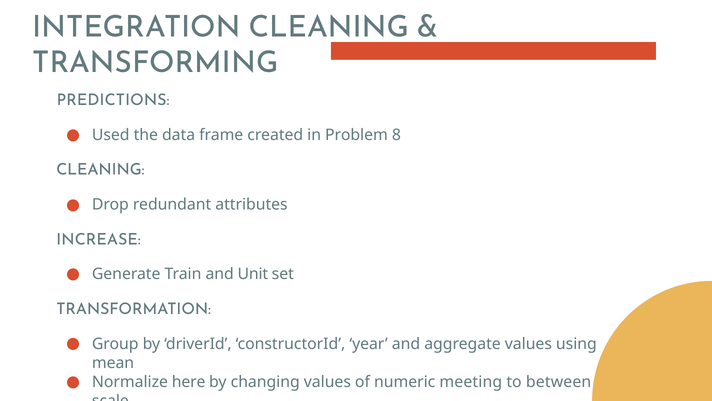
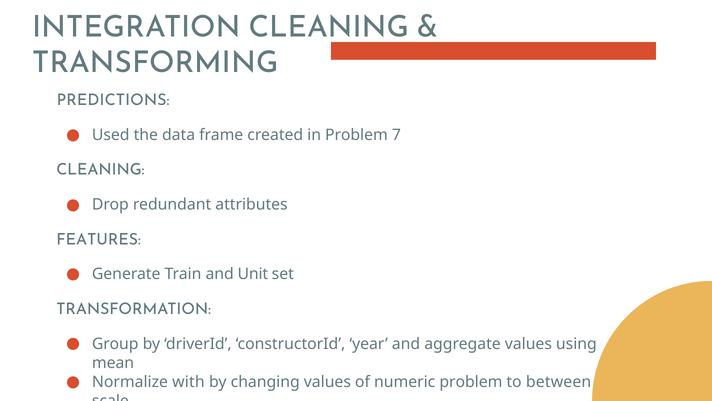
8: 8 -> 7
INCREASE: INCREASE -> FEATURES
here: here -> with
numeric meeting: meeting -> problem
